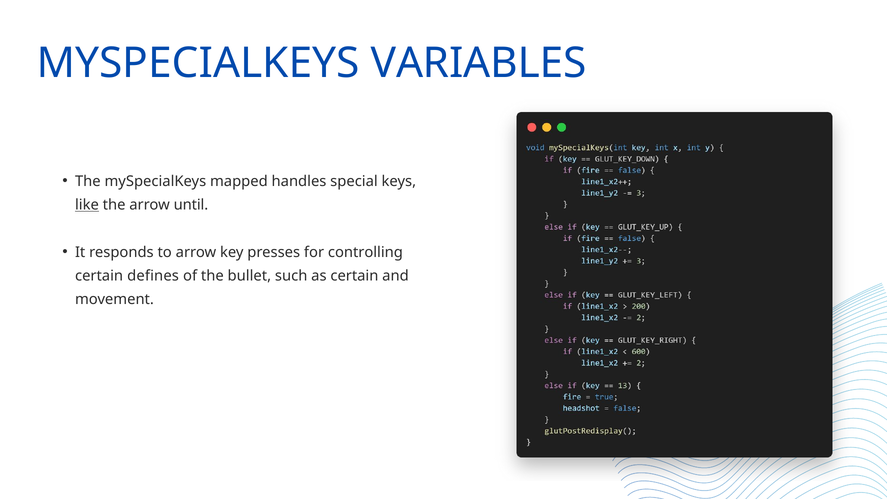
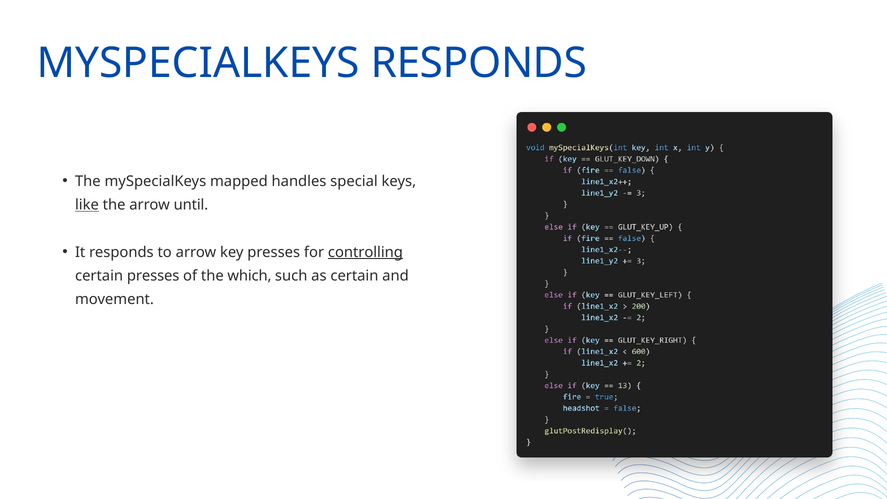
MYSPECIALKEYS VARIABLES: VARIABLES -> RESPONDS
controlling underline: none -> present
certain defines: defines -> presses
bullet: bullet -> which
